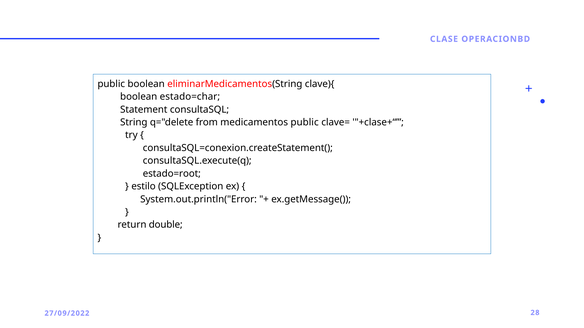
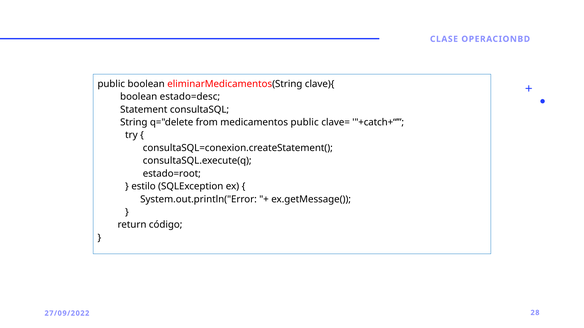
estado=char: estado=char -> estado=desc
+clase+“: +clase+“ -> +catch+“
double: double -> código
